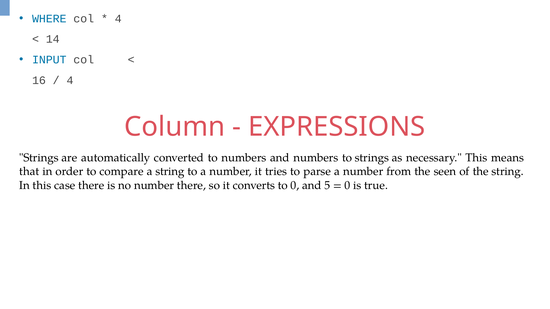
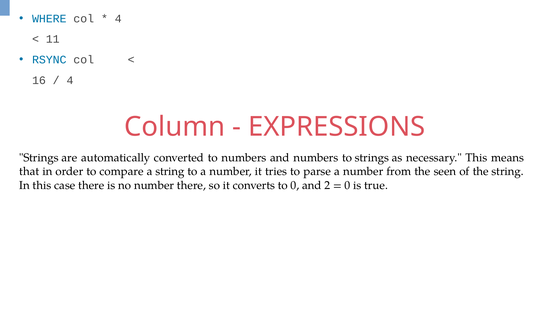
14: 14 -> 11
INPUT: INPUT -> RSYNC
5: 5 -> 2
